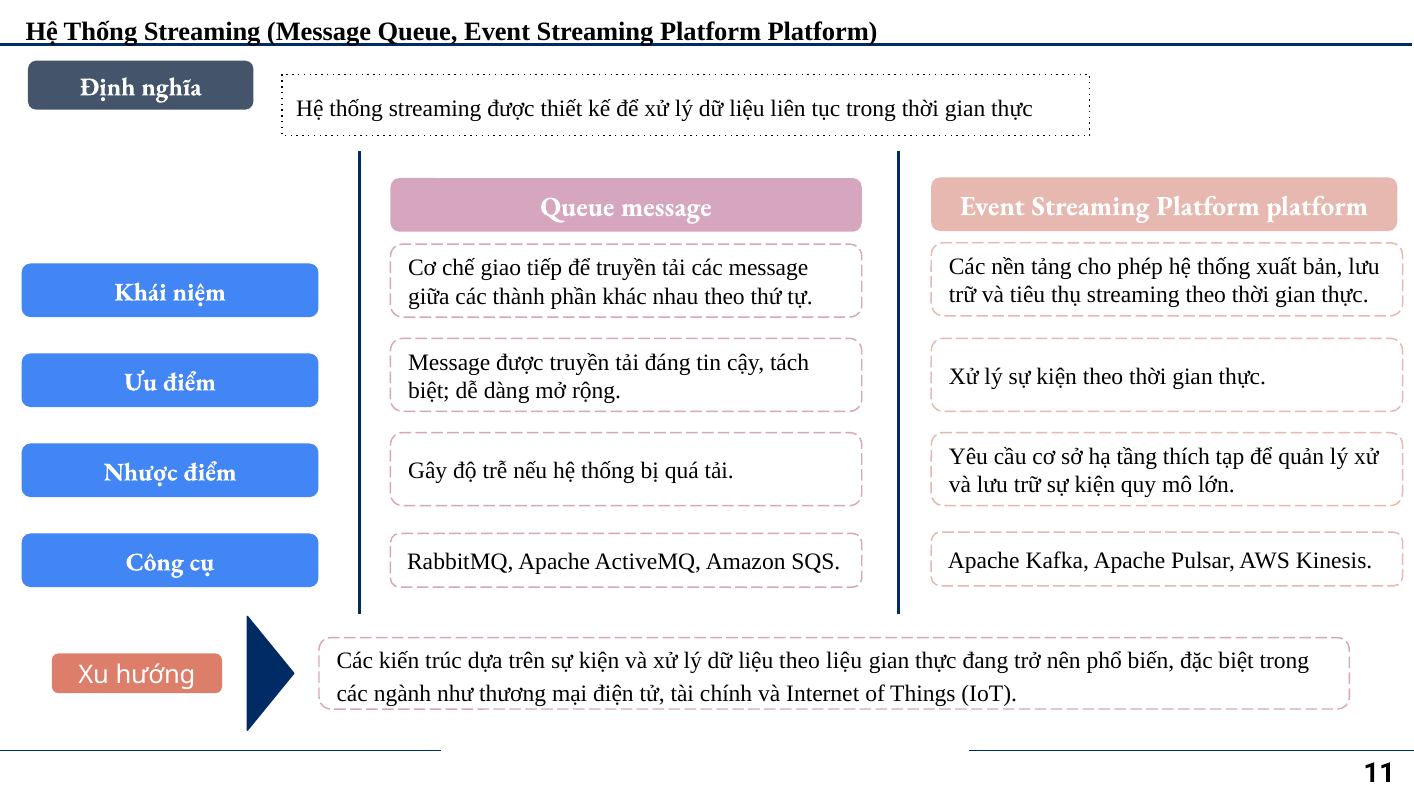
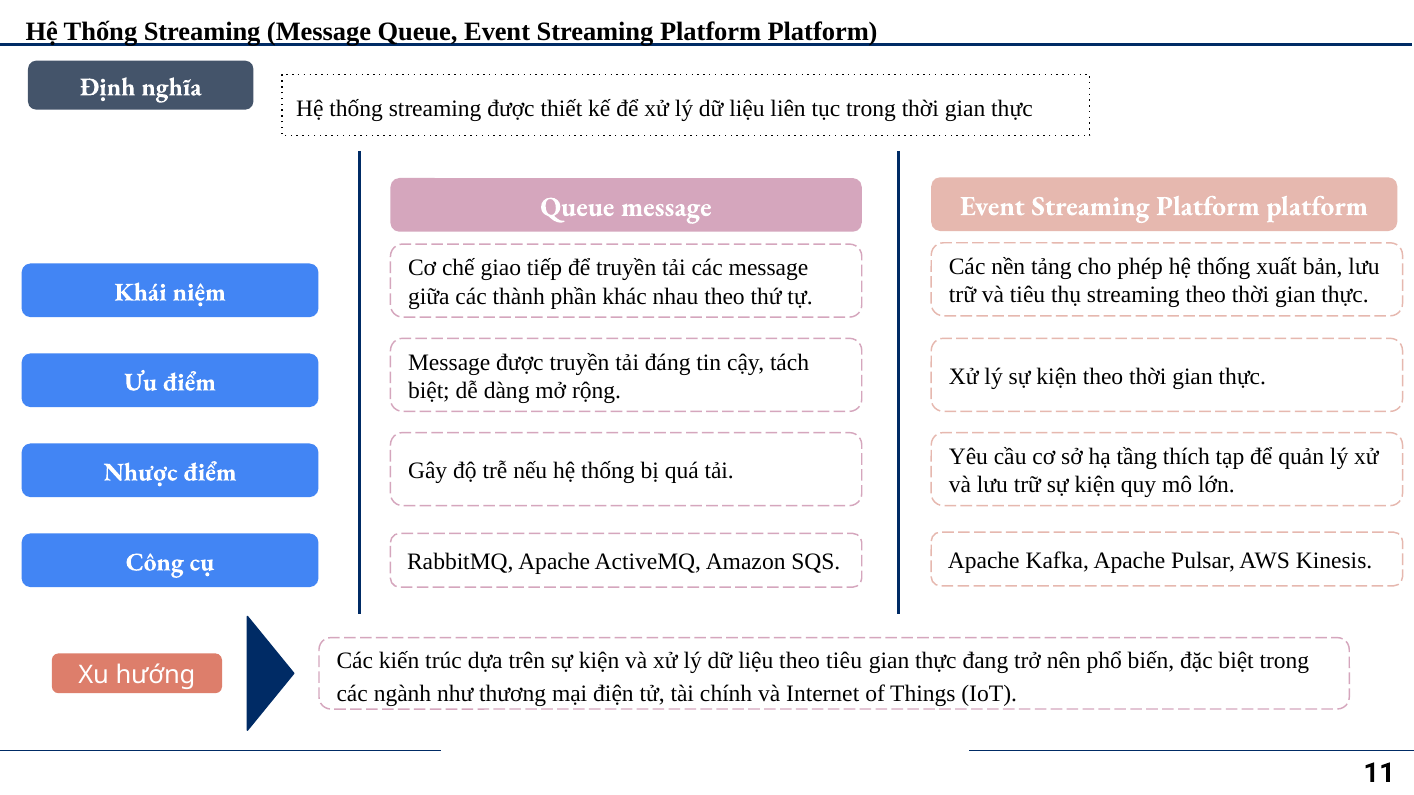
theo liệu: liệu -> tiêu
